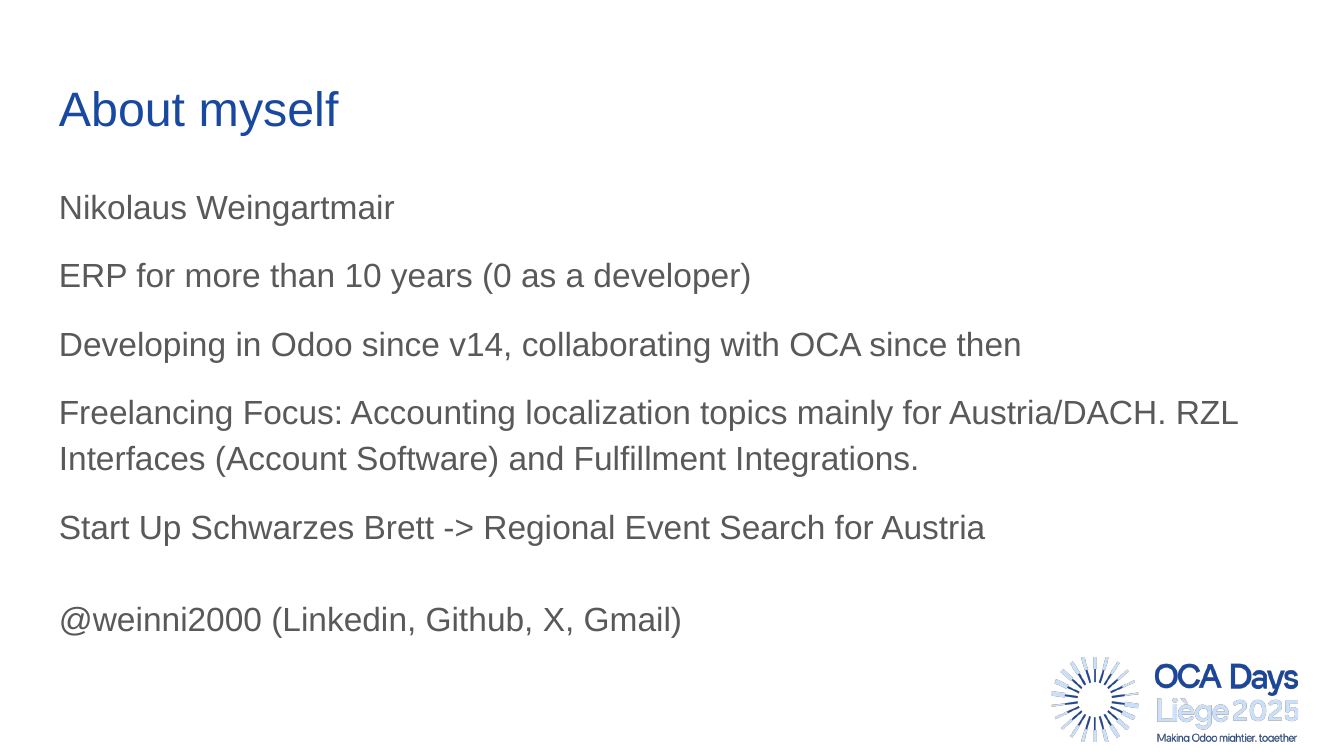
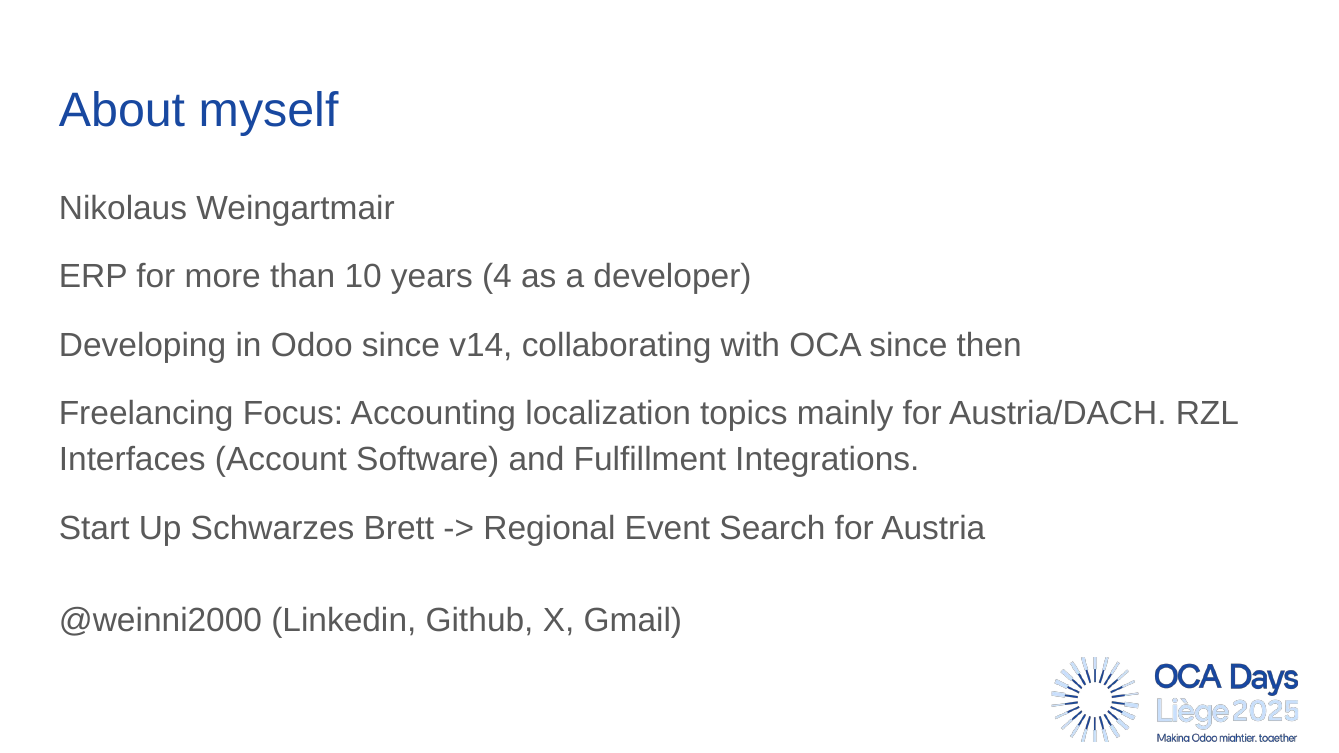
0: 0 -> 4
